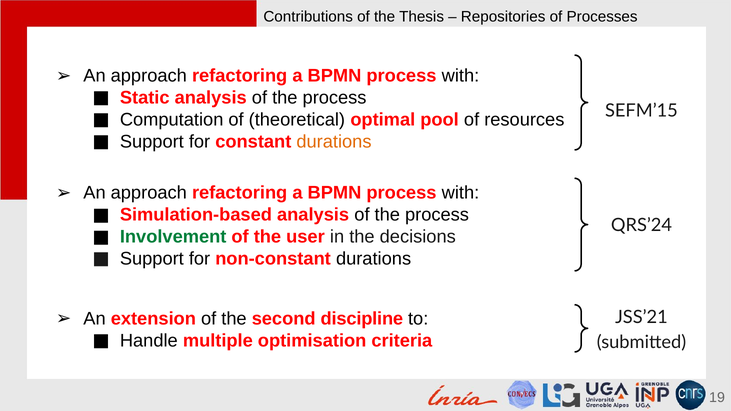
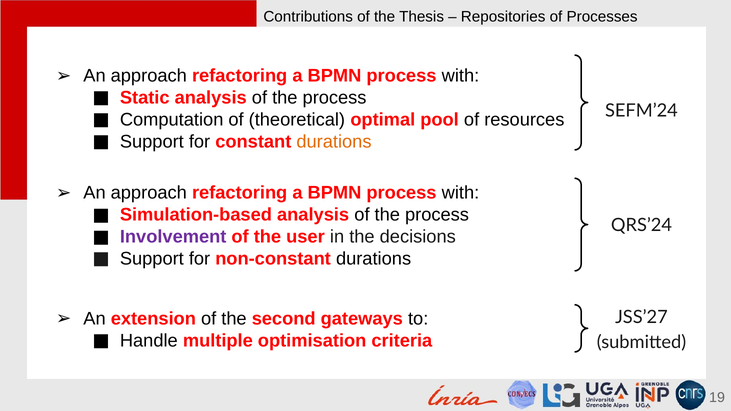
SEFM’15: SEFM’15 -> SEFM’24
Involvement colour: green -> purple
discipline: discipline -> gateways
JSS’21: JSS’21 -> JSS’27
